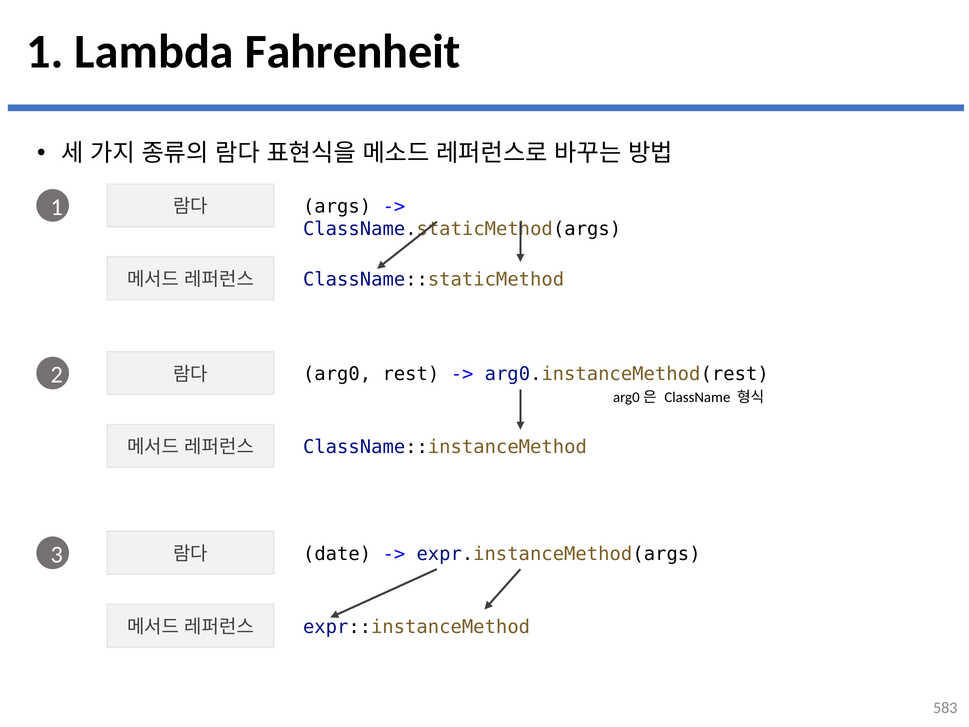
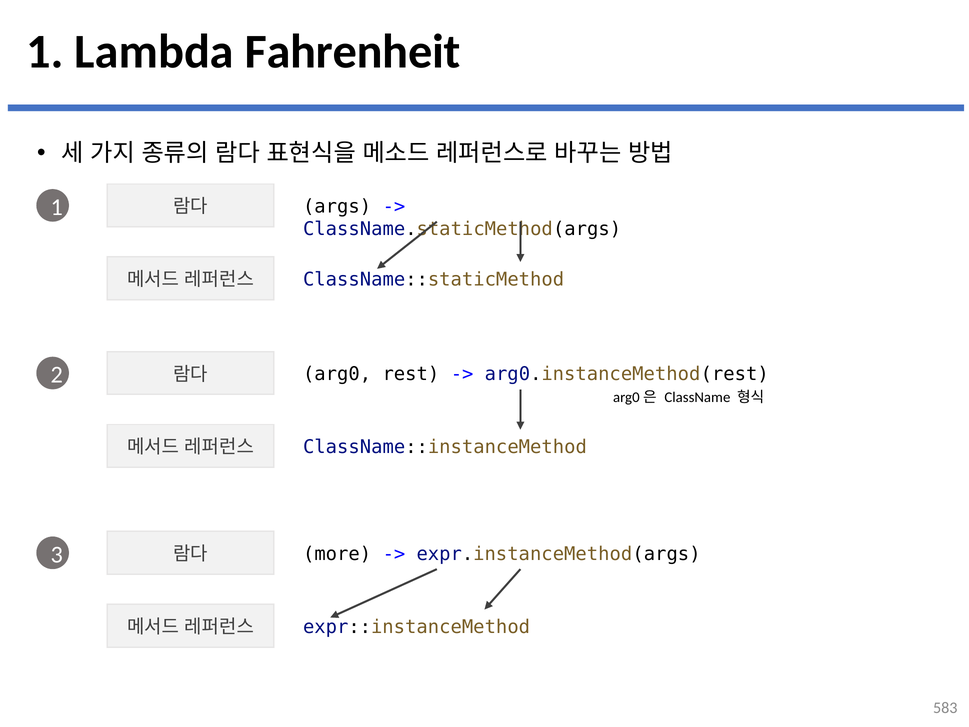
date: date -> more
